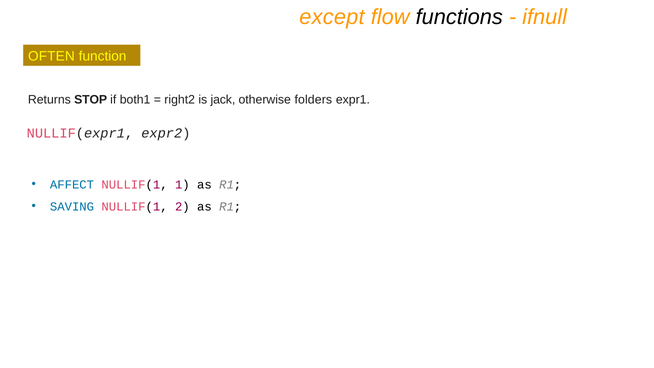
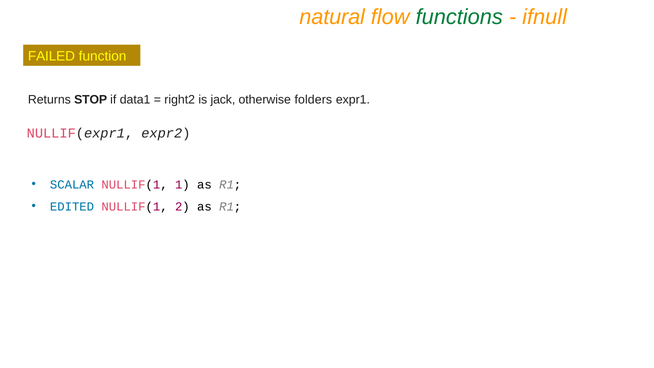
except: except -> natural
functions colour: black -> green
OFTEN: OFTEN -> FAILED
both1: both1 -> data1
AFFECT: AFFECT -> SCALAR
SAVING: SAVING -> EDITED
